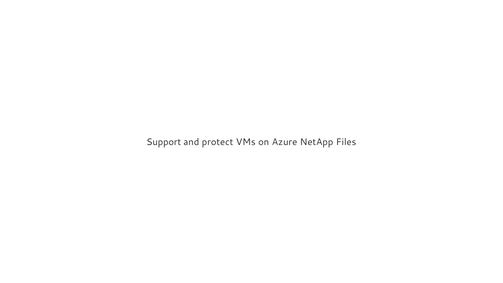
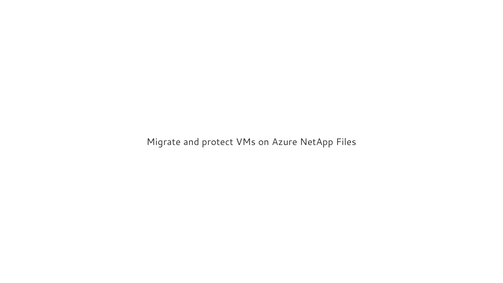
Support: Support -> Migrate
